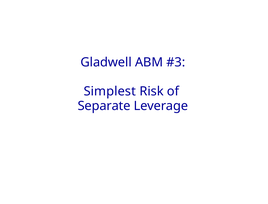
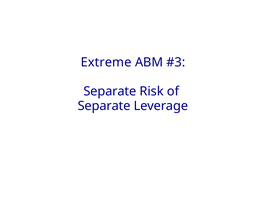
Gladwell: Gladwell -> Extreme
Simplest at (110, 91): Simplest -> Separate
